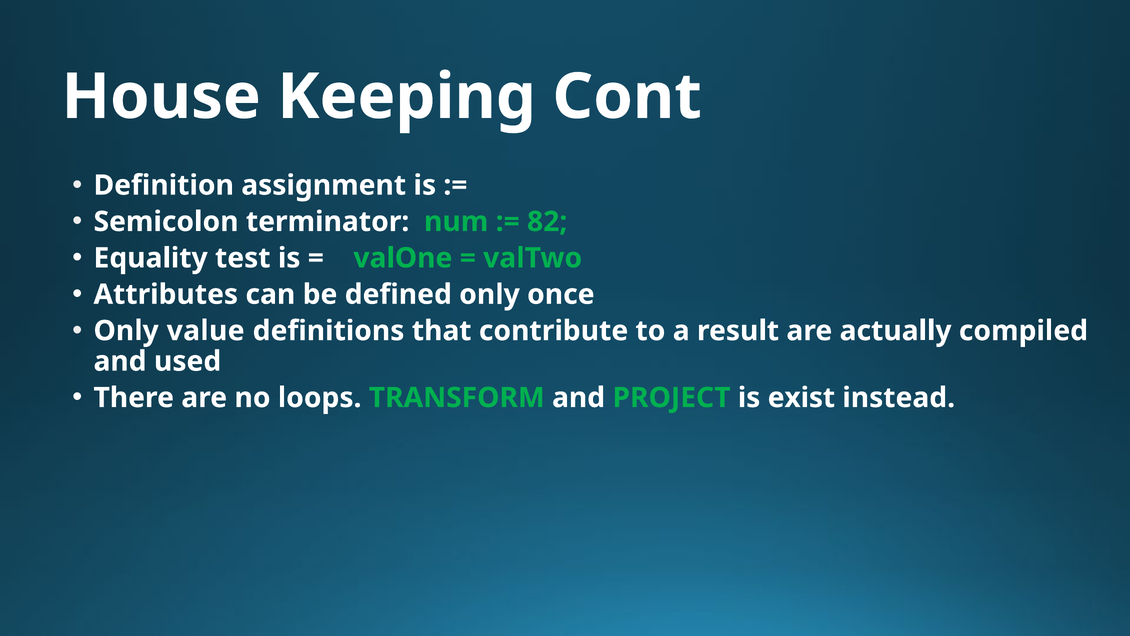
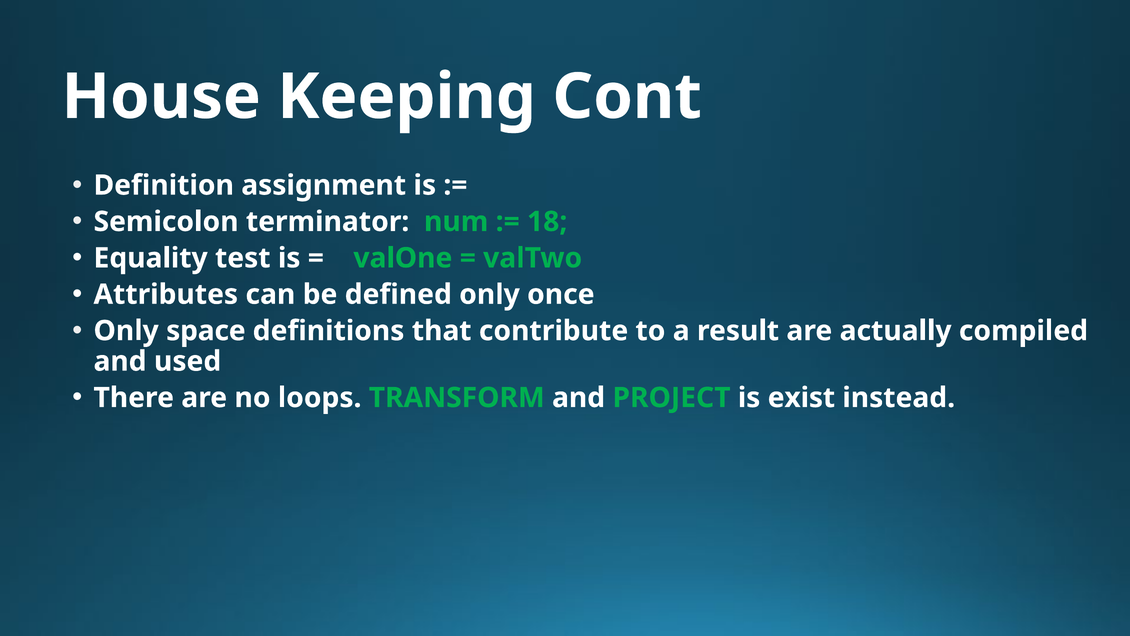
82: 82 -> 18
value: value -> space
